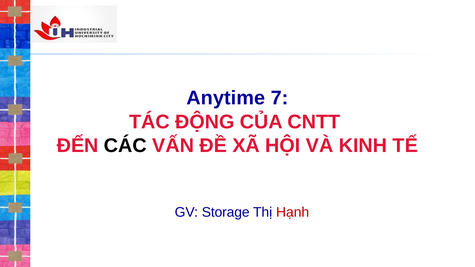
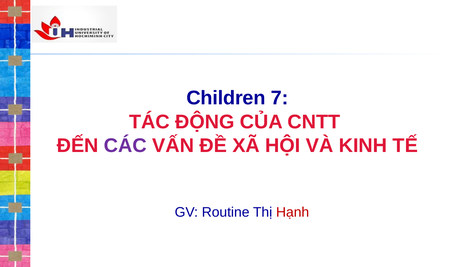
Anytime: Anytime -> Children
CÁC colour: black -> purple
Storage: Storage -> Routine
